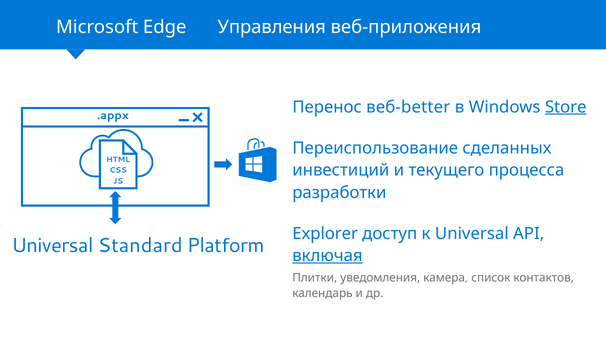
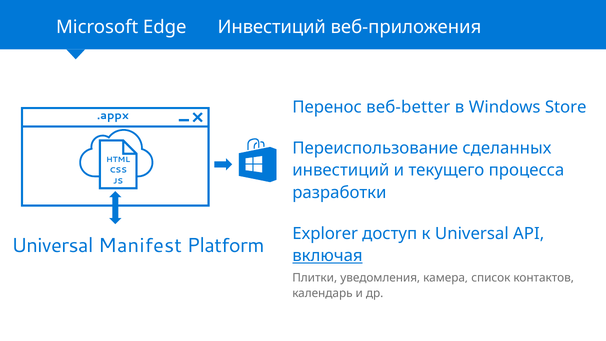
Edge Управления: Управления -> Инвестиций
Store underline: present -> none
Standard: Standard -> Manifest
